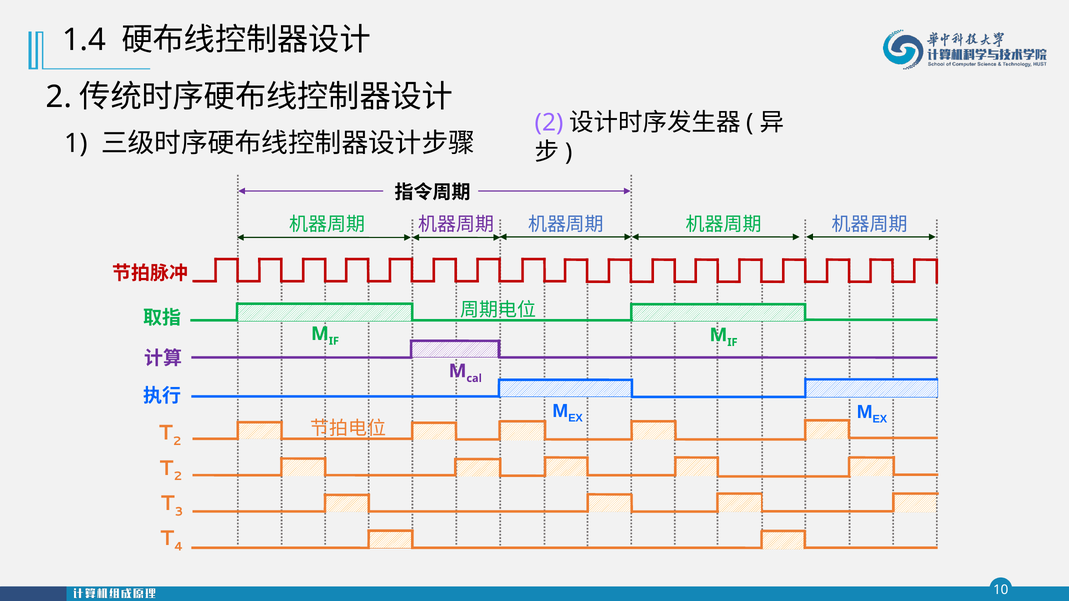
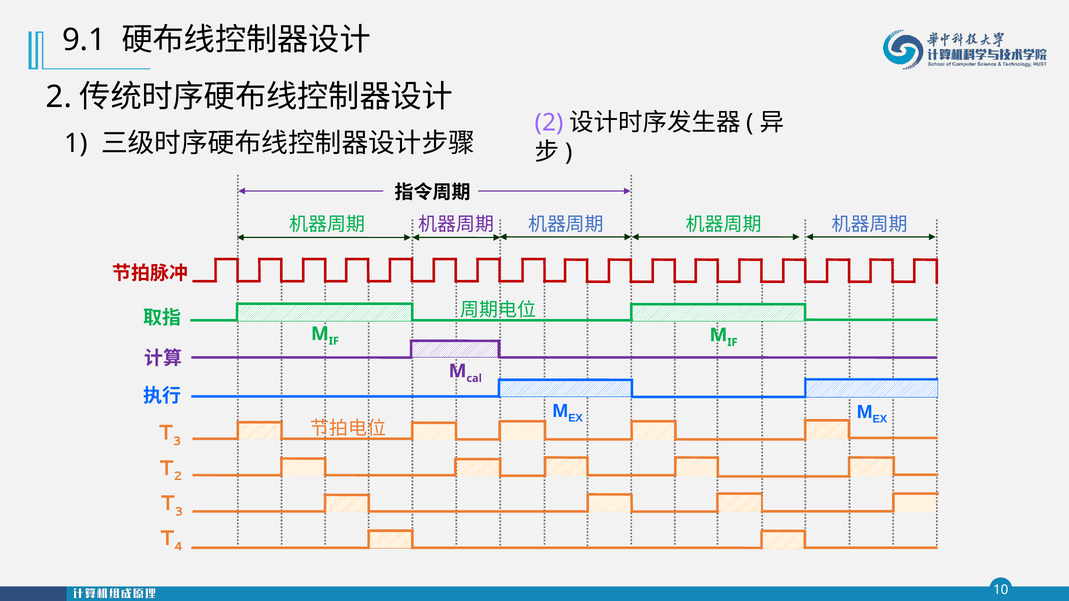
1.4: 1.4 -> 9.1
2 at (177, 441): 2 -> 3
